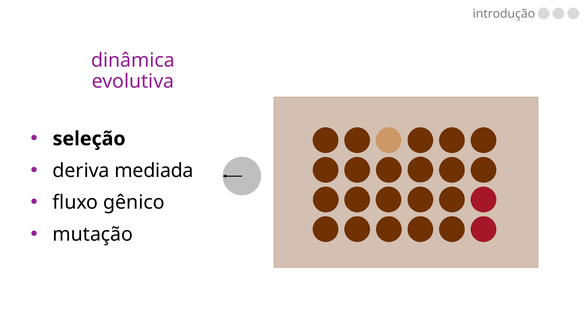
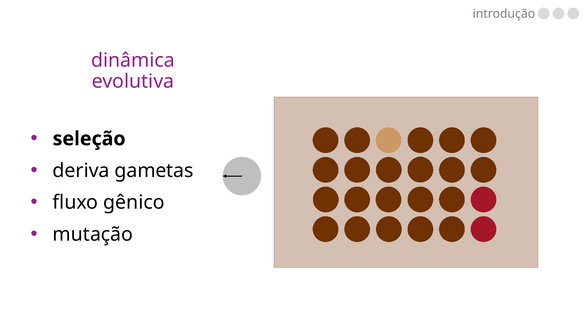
mediada: mediada -> gametas
